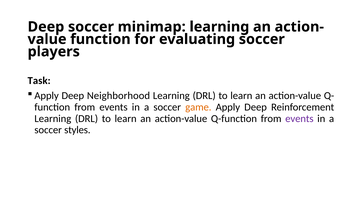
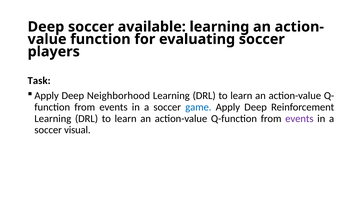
minimap: minimap -> available
game colour: orange -> blue
styles: styles -> visual
